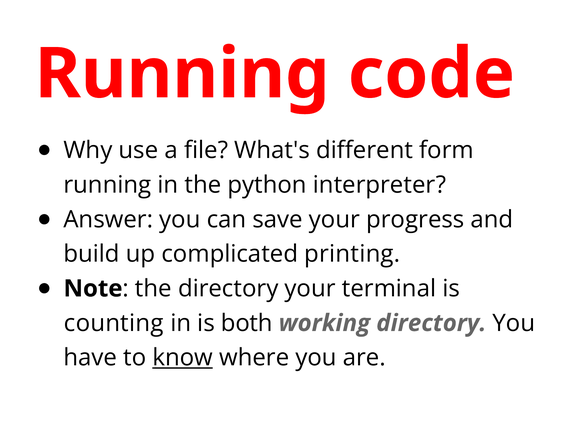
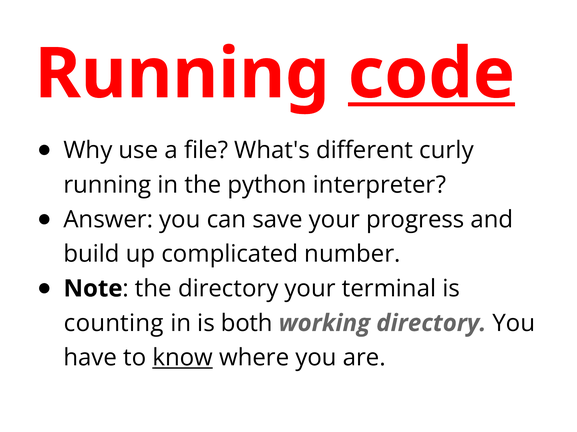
code underline: none -> present
form: form -> curly
printing: printing -> number
